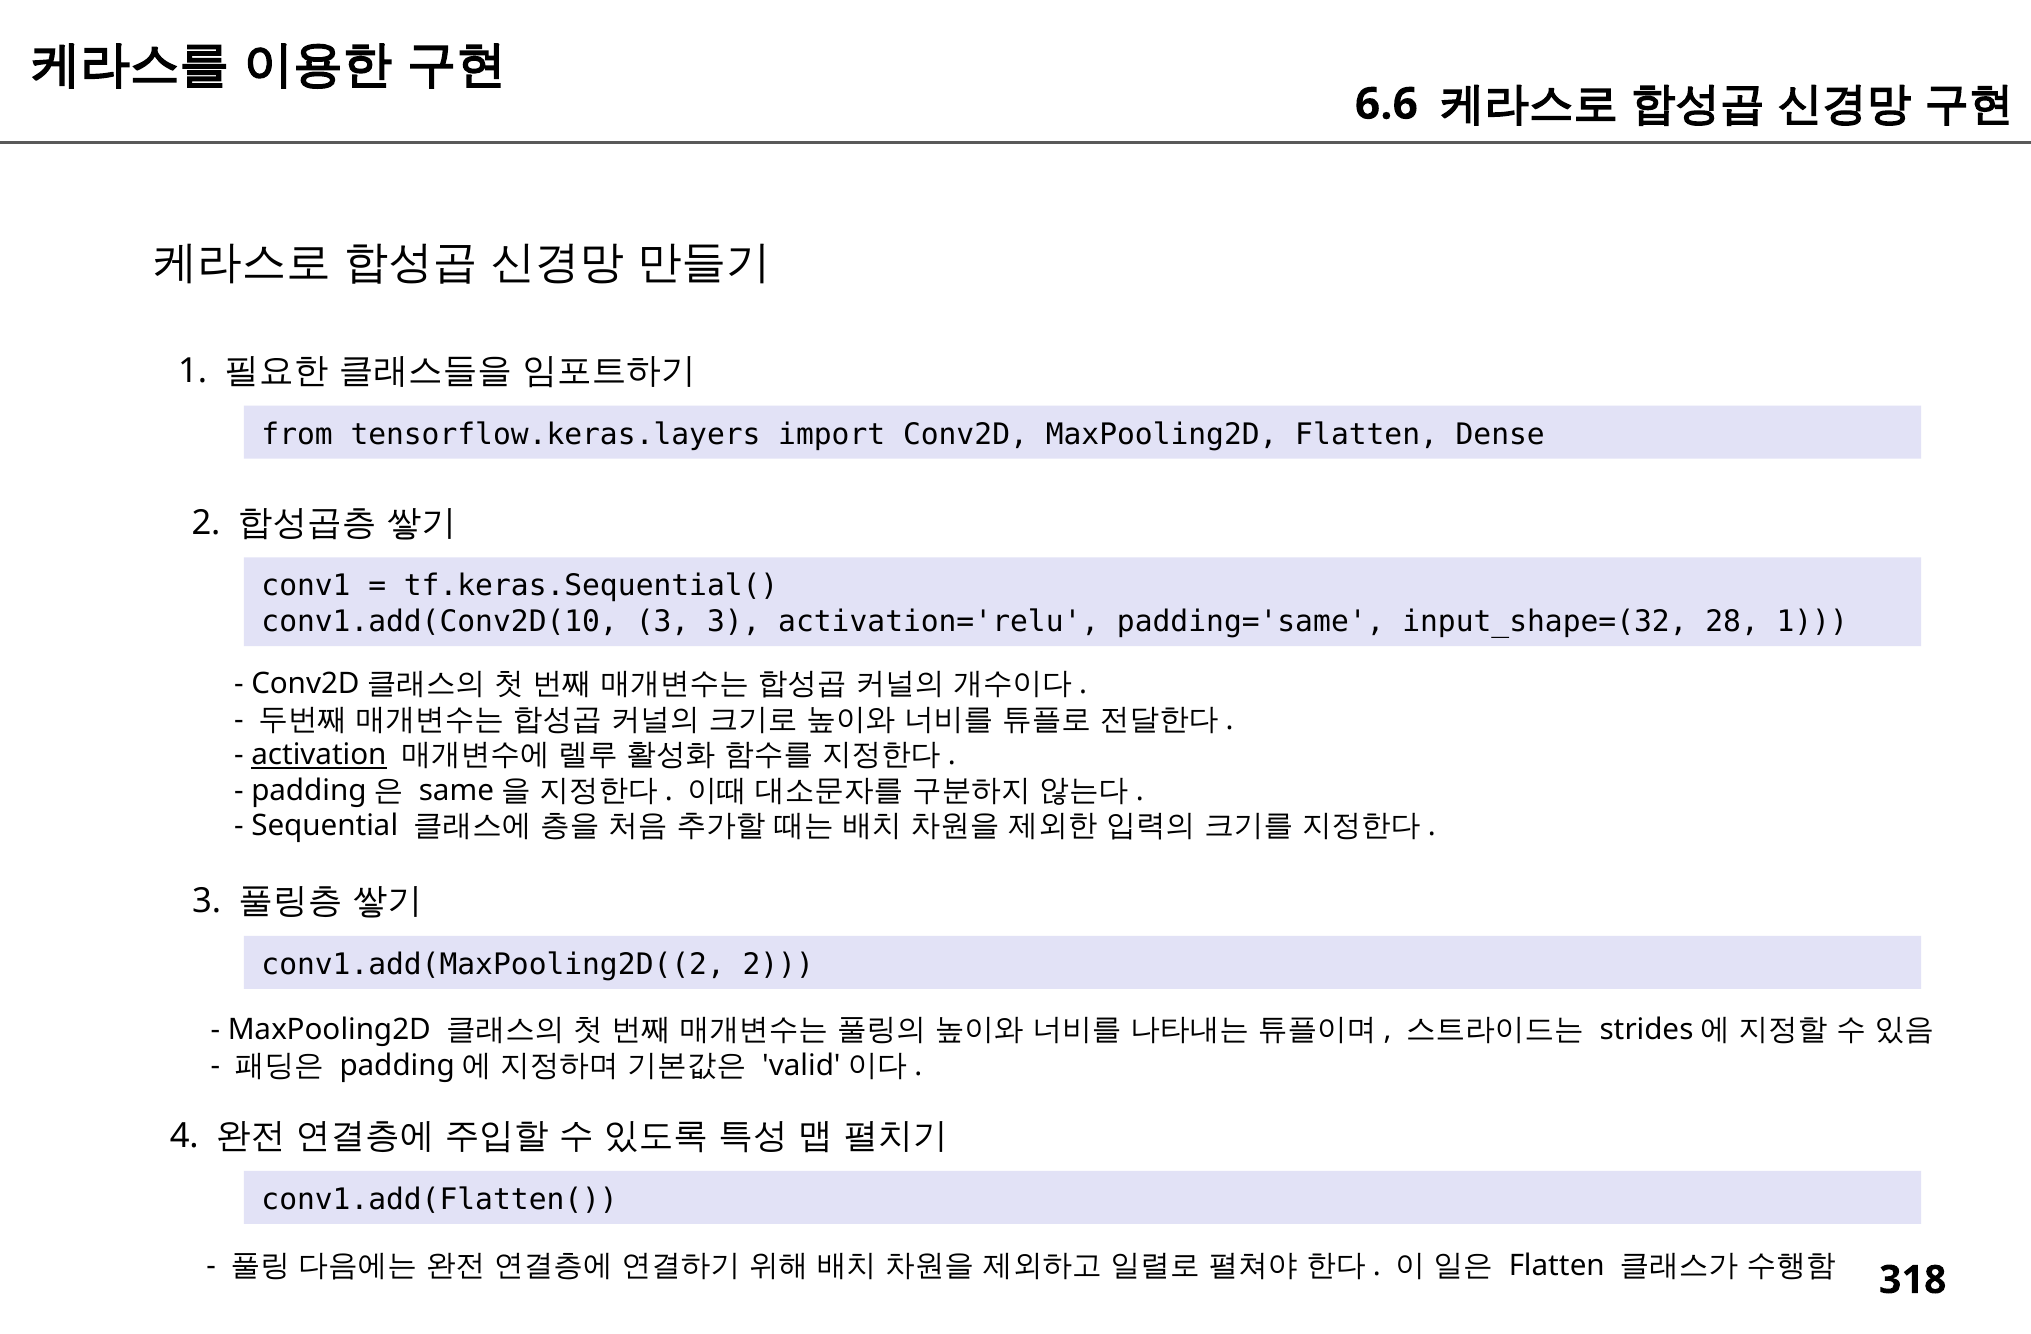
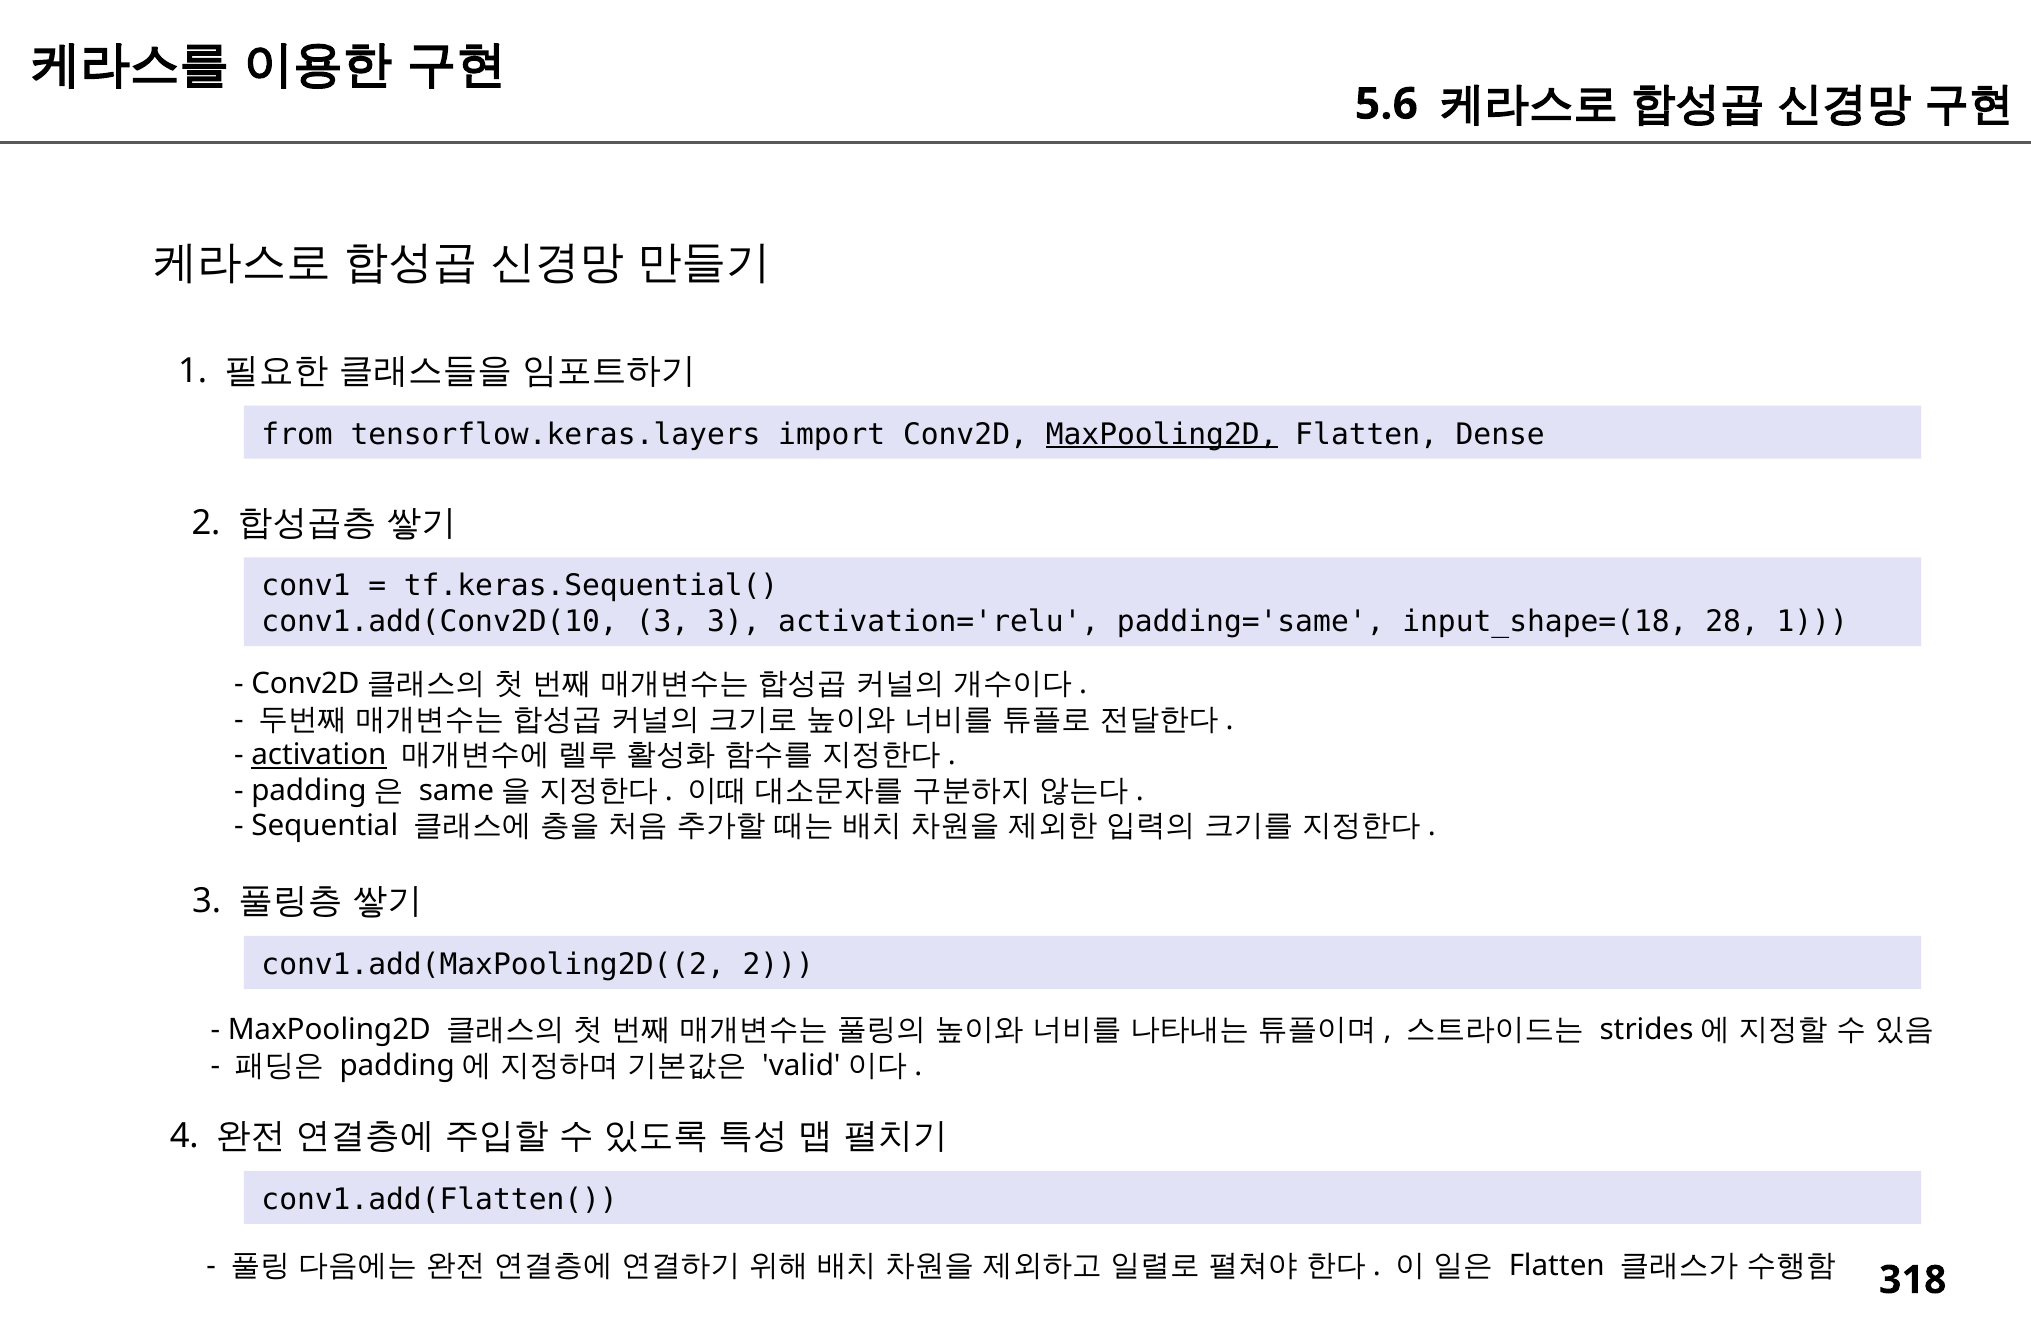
6.6: 6.6 -> 5.6
MaxPooling2D at (1162, 434) underline: none -> present
input_shape=(32: input_shape=(32 -> input_shape=(18
